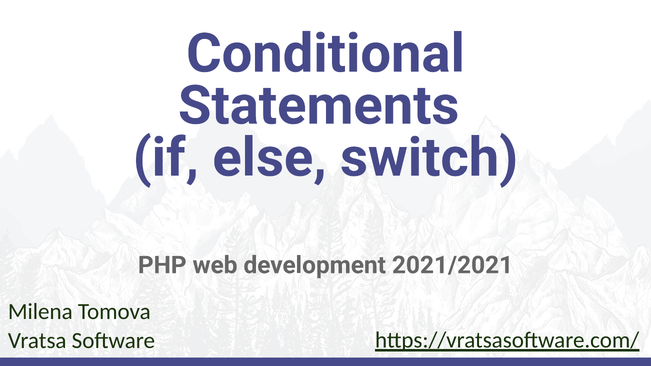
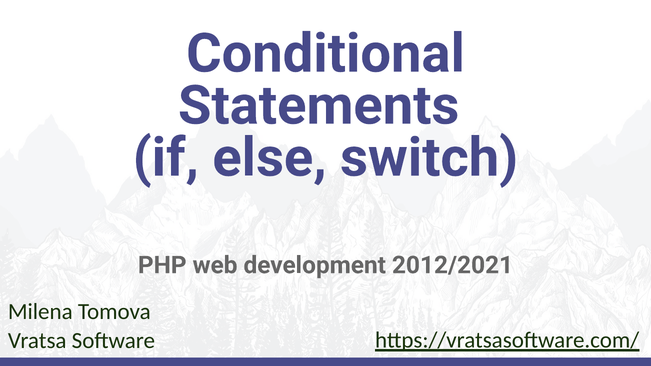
2021/2021: 2021/2021 -> 2012/2021
